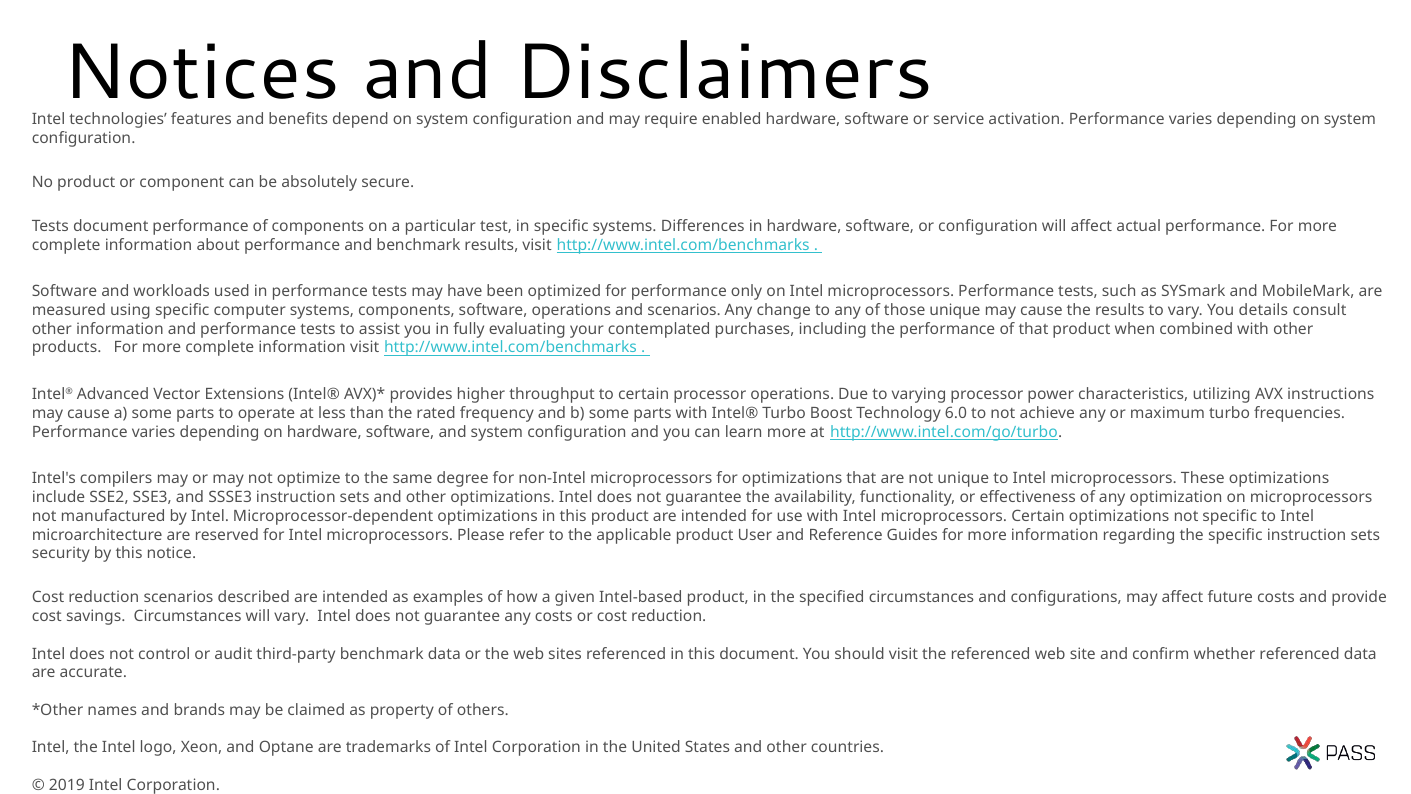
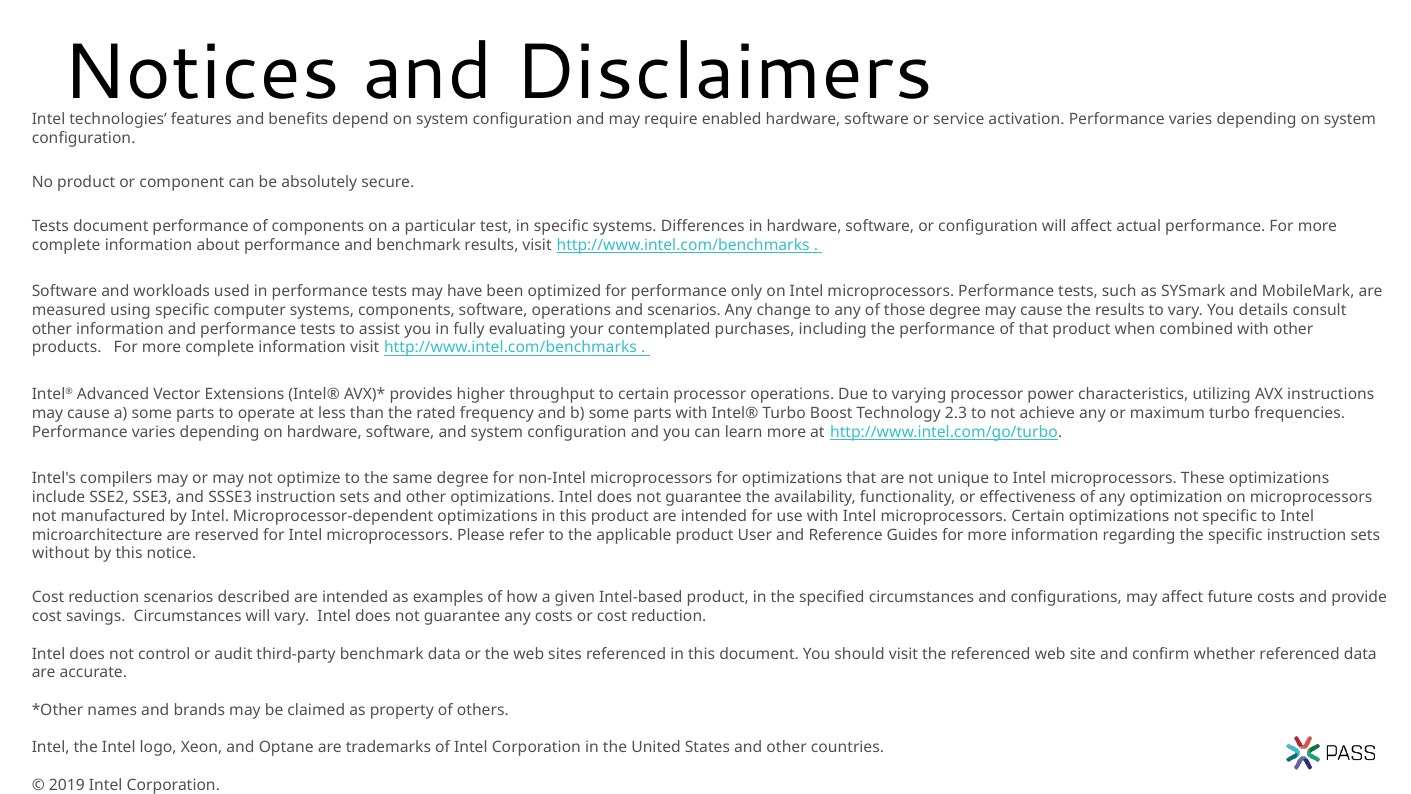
those unique: unique -> degree
6.0: 6.0 -> 2.3
security: security -> without
